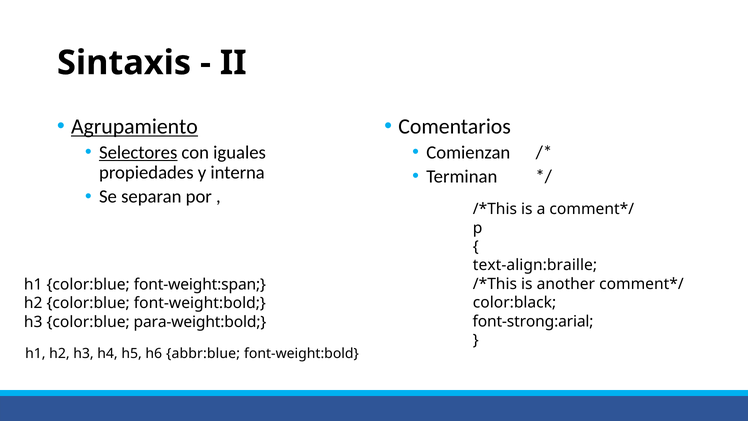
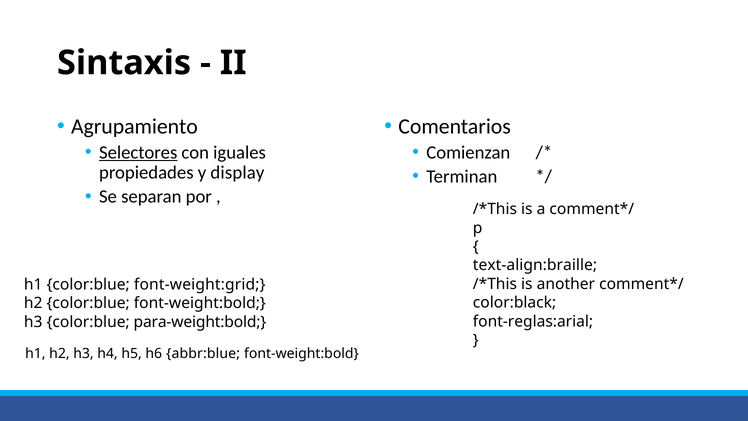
Agrupamiento underline: present -> none
interna: interna -> display
font-weight:span: font-weight:span -> font-weight:grid
font-strong:arial: font-strong:arial -> font-reglas:arial
